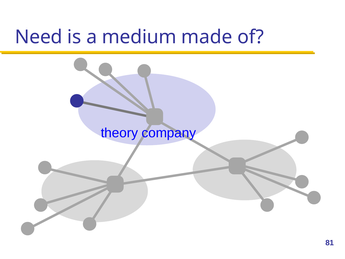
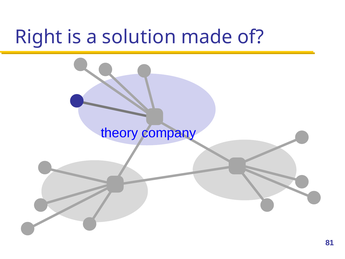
Need: Need -> Right
medium: medium -> solution
